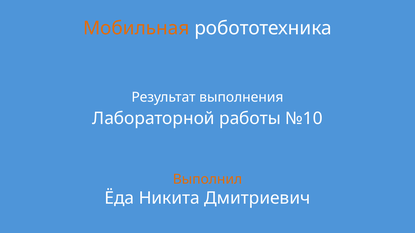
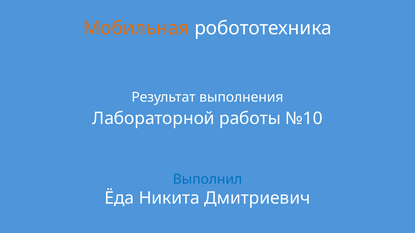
Выполнил colour: orange -> blue
